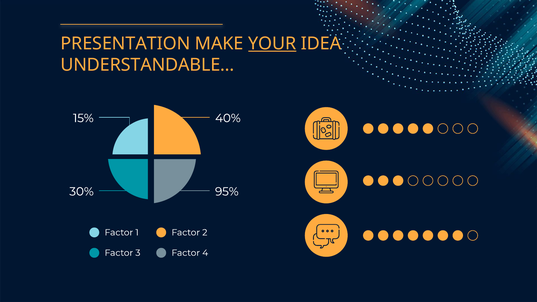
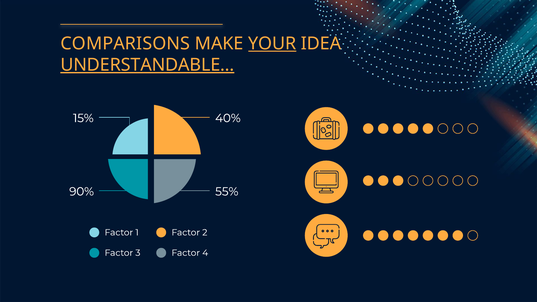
PRESENTATION: PRESENTATION -> COMPARISONS
UNDERSTANDABLE underline: none -> present
30%: 30% -> 90%
95%: 95% -> 55%
